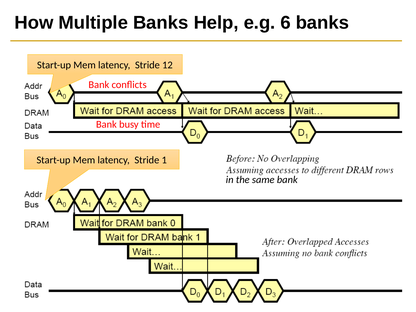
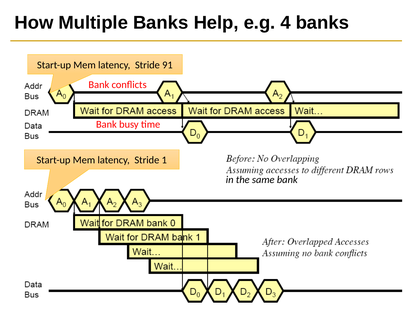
6: 6 -> 4
12: 12 -> 91
